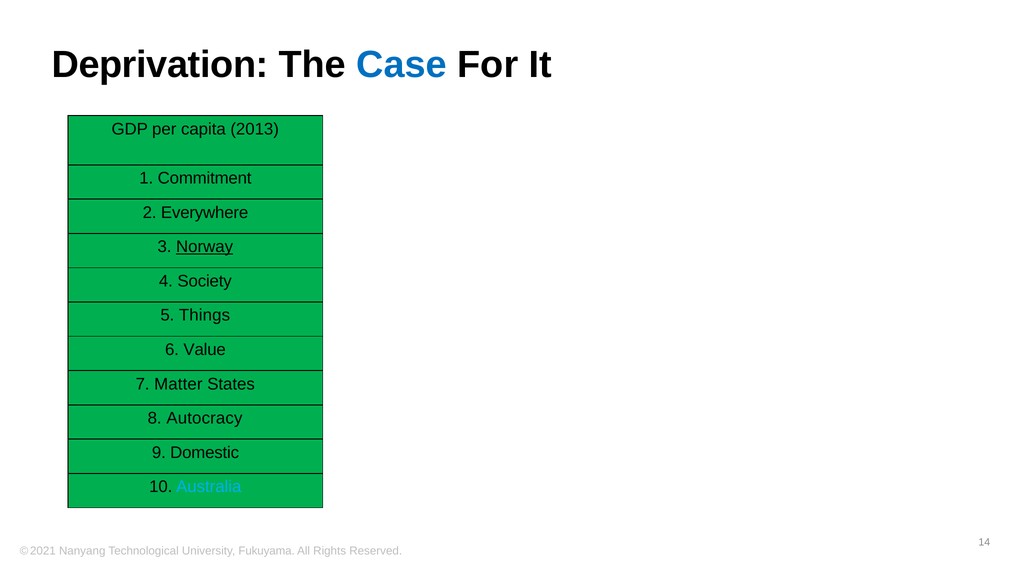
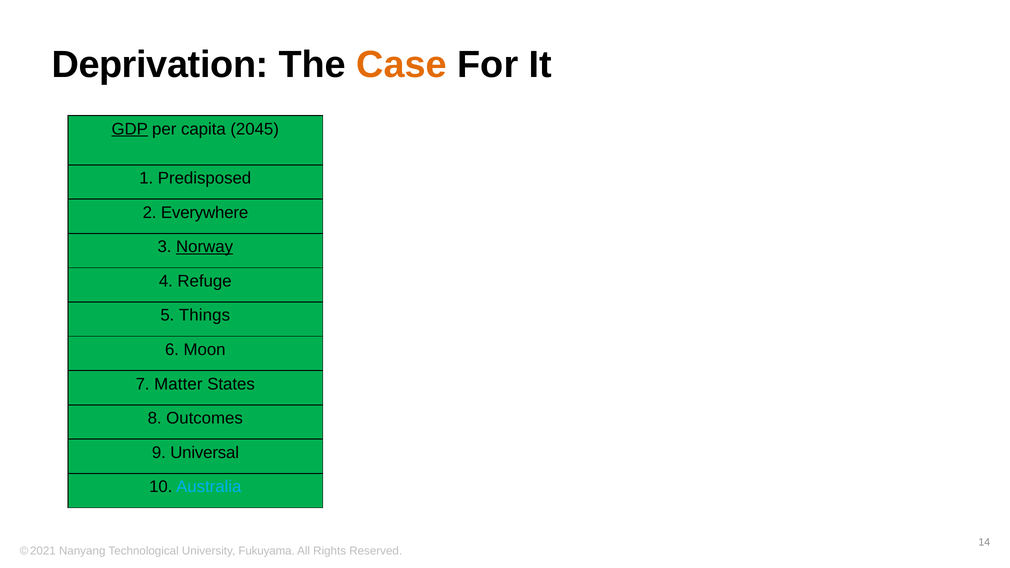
Case colour: blue -> orange
GDP underline: none -> present
2013: 2013 -> 2045
Commitment: Commitment -> Predisposed
Society: Society -> Refuge
Value: Value -> Moon
Autocracy: Autocracy -> Outcomes
Domestic: Domestic -> Universal
